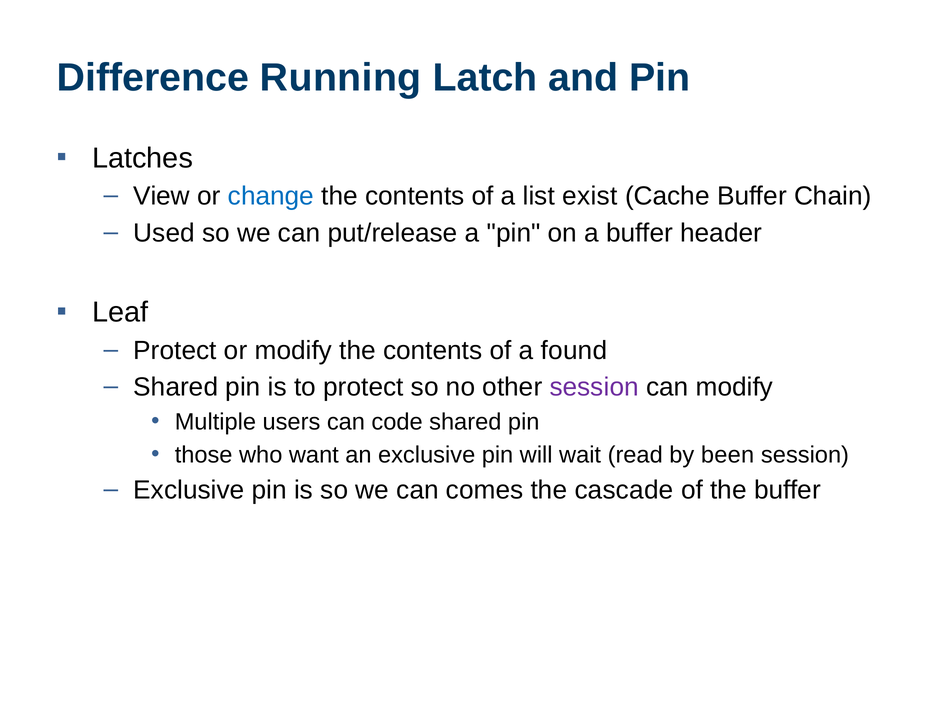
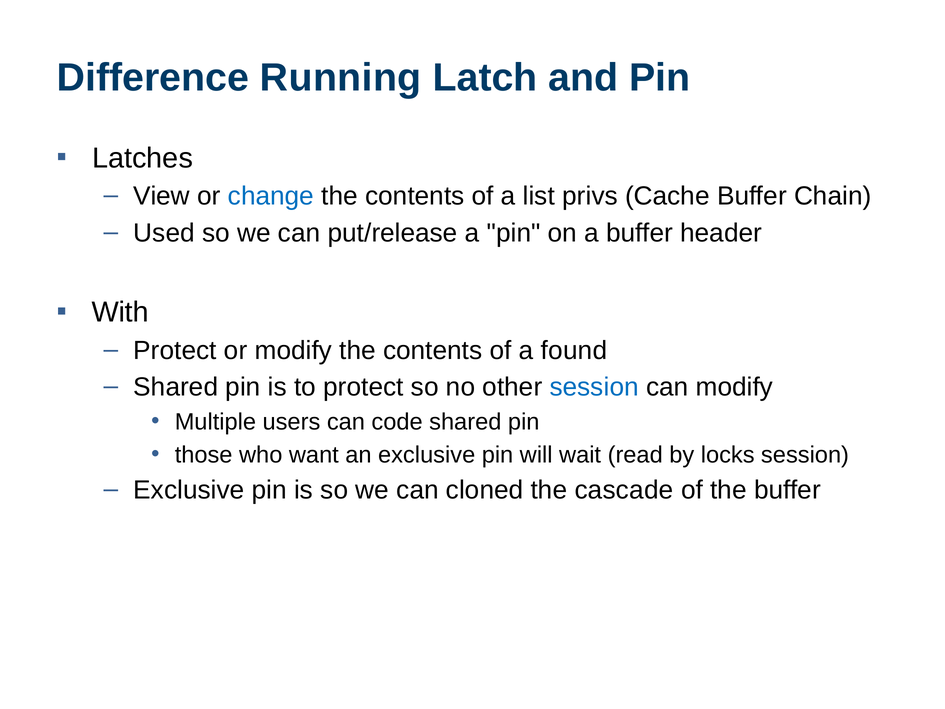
exist: exist -> privs
Leaf: Leaf -> With
session at (594, 387) colour: purple -> blue
been: been -> locks
comes: comes -> cloned
